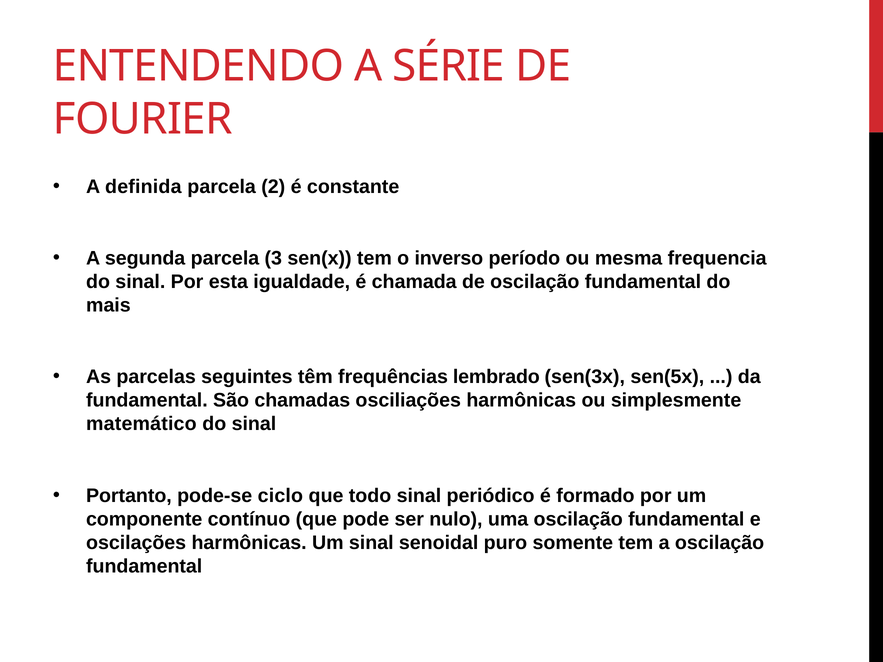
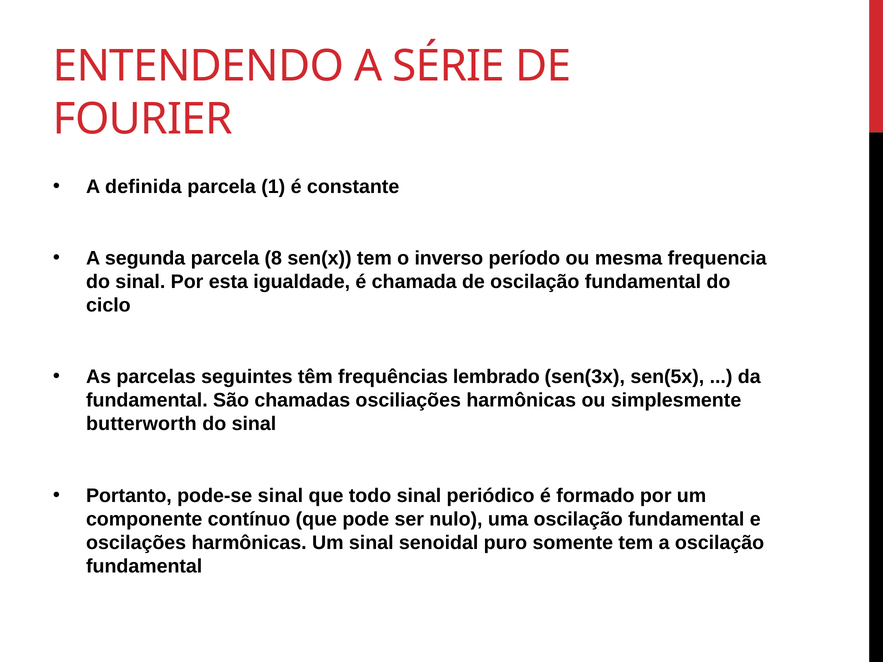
2: 2 -> 1
3: 3 -> 8
mais: mais -> ciclo
matemático: matemático -> butterworth
pode-se ciclo: ciclo -> sinal
